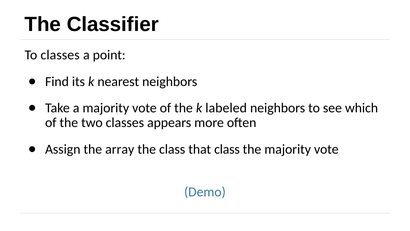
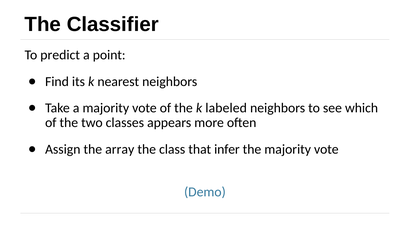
To classes: classes -> predict
that class: class -> infer
